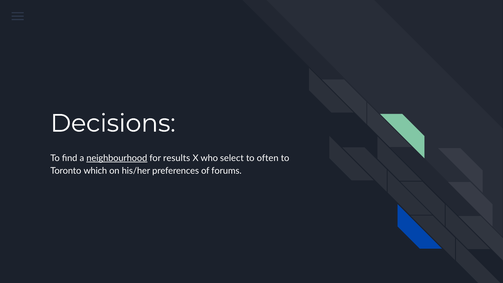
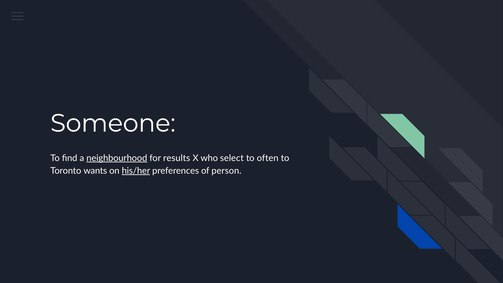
Decisions: Decisions -> Someone
which: which -> wants
his/her underline: none -> present
forums: forums -> person
